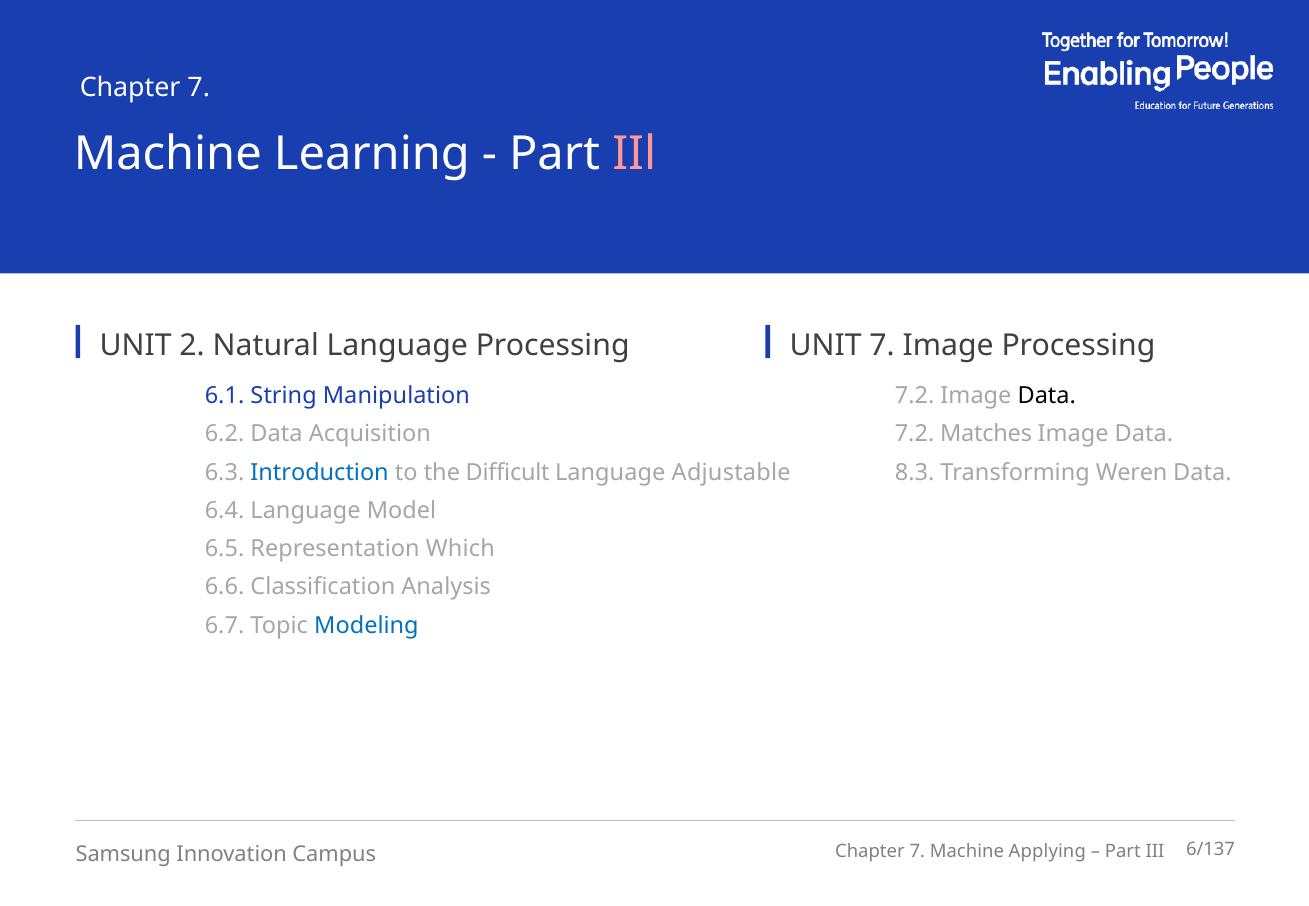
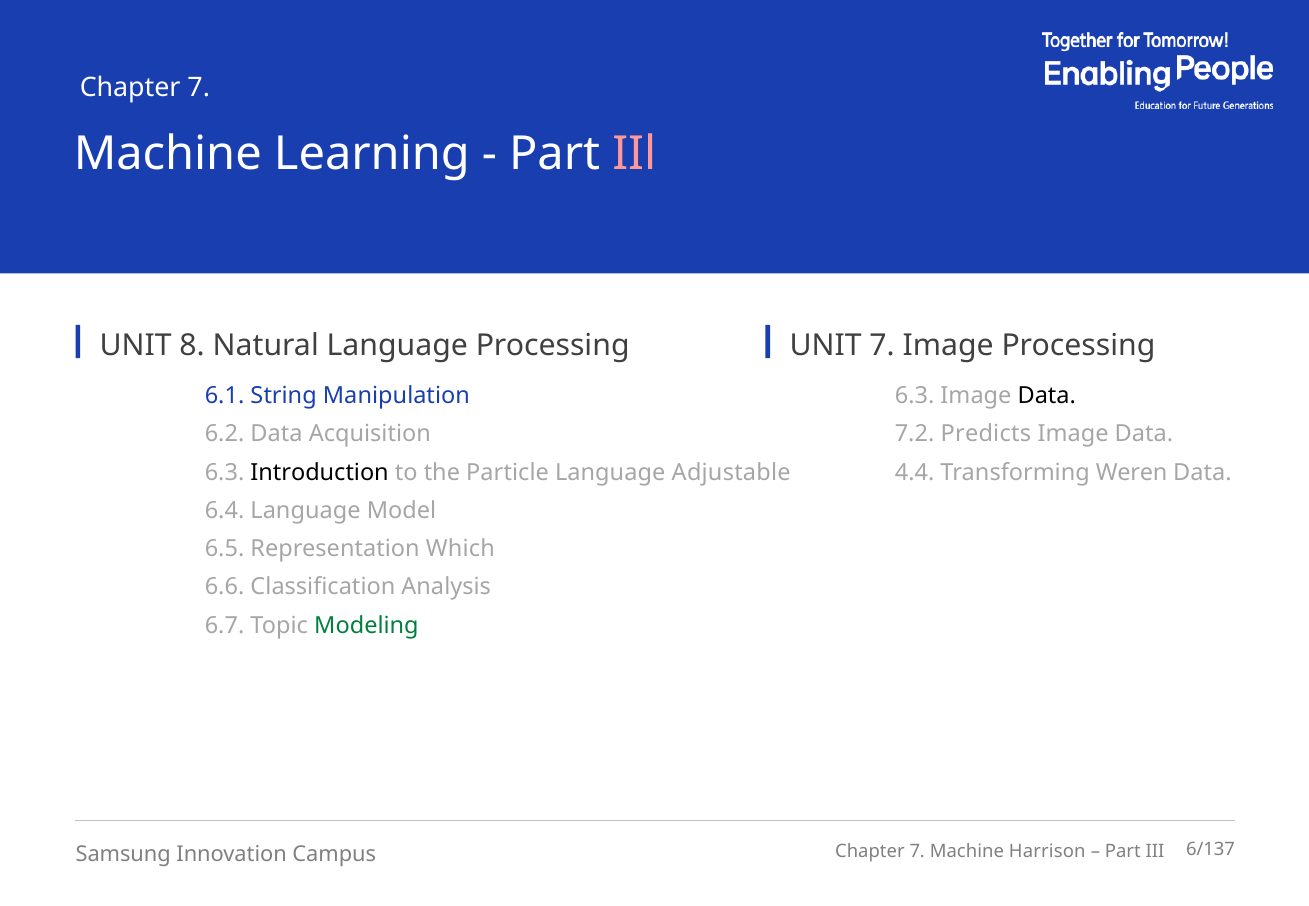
2: 2 -> 8
7.2 at (915, 396): 7.2 -> 6.3
Matches: Matches -> Predicts
Introduction colour: blue -> black
Difficult: Difficult -> Particle
8.3: 8.3 -> 4.4
Modeling colour: blue -> green
Applying: Applying -> Harrison
